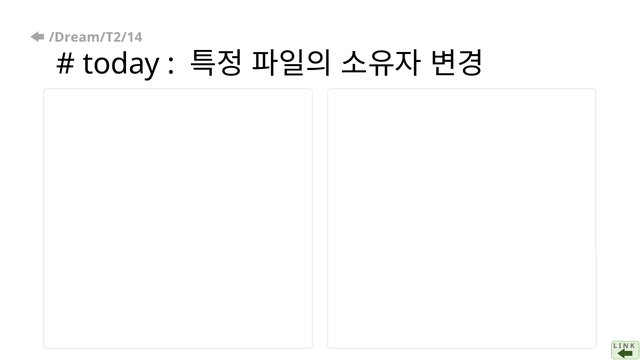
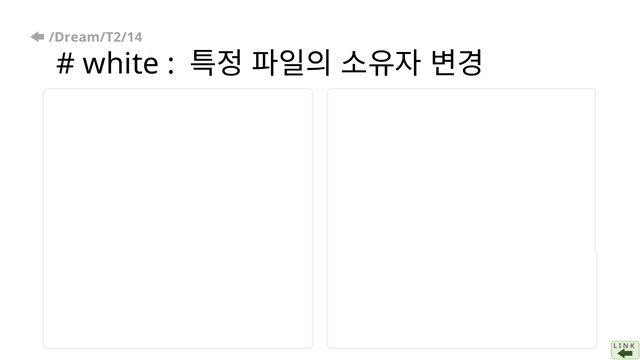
today: today -> white
